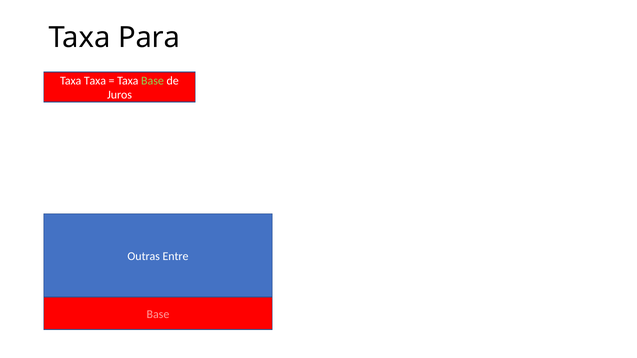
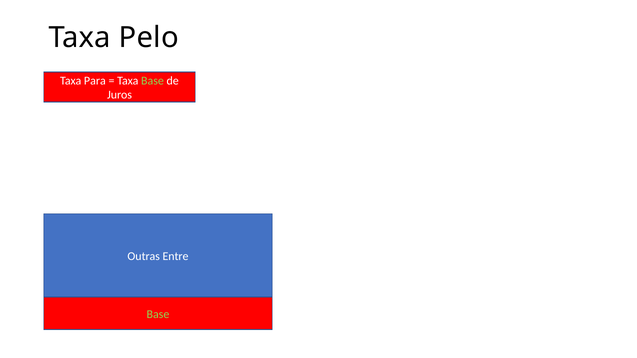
Para: Para -> Pelo
Taxa Taxa: Taxa -> Para
Base at (158, 314) colour: pink -> light green
